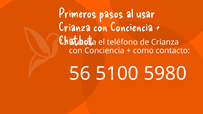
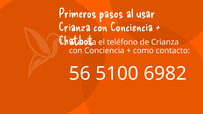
5980: 5980 -> 6982
